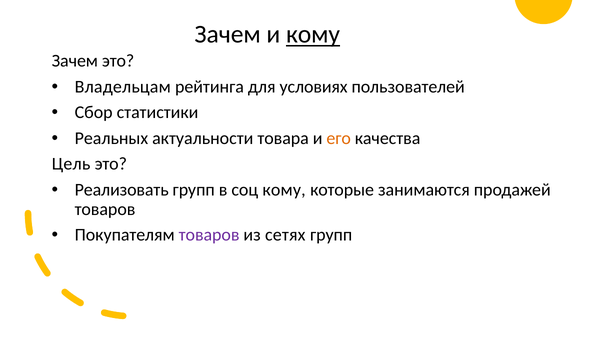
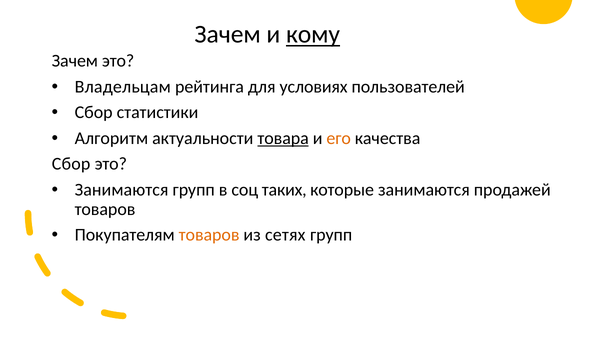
Реальных: Реальных -> Алгоритм
товара underline: none -> present
Цель at (71, 164): Цель -> Сбор
Реализовать at (122, 190): Реализовать -> Занимаются
соц кому: кому -> таких
товаров at (209, 235) colour: purple -> orange
